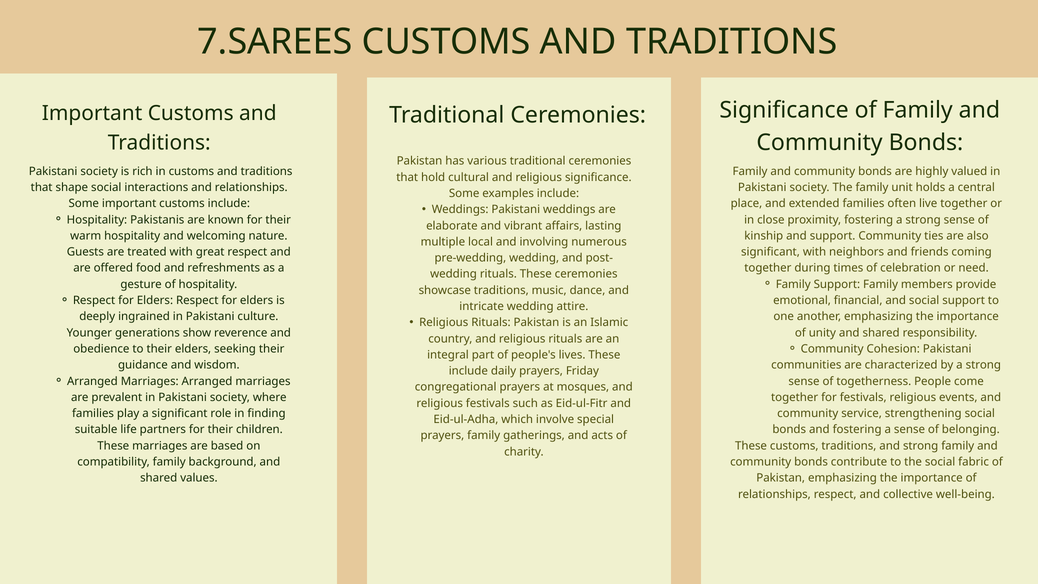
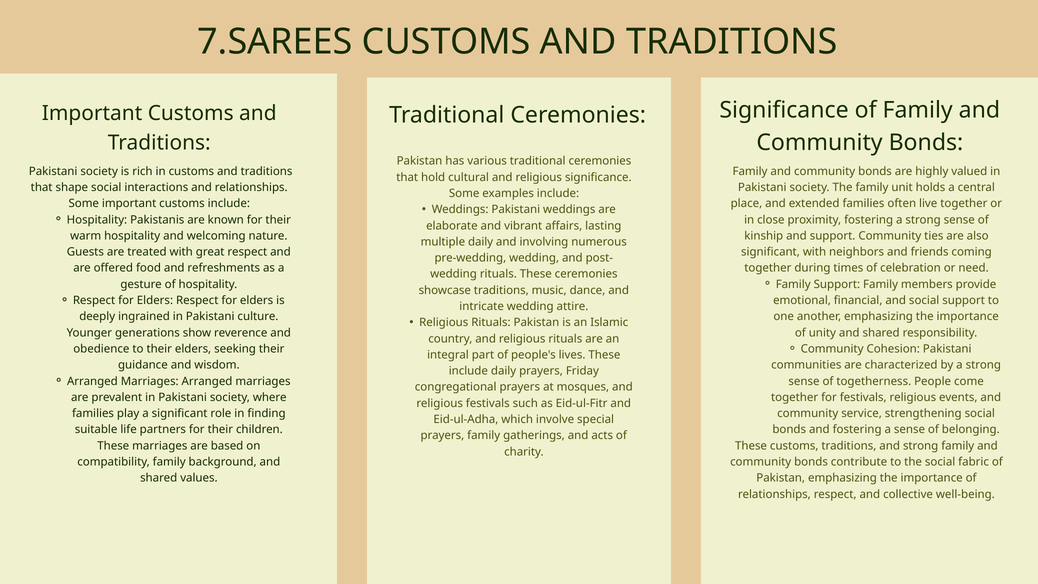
multiple local: local -> daily
